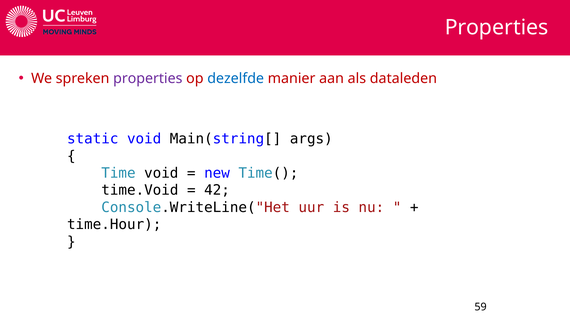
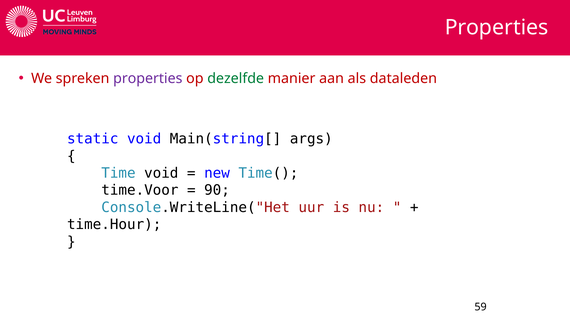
dezelfde colour: blue -> green
time.Void: time.Void -> time.Voor
42: 42 -> 90
